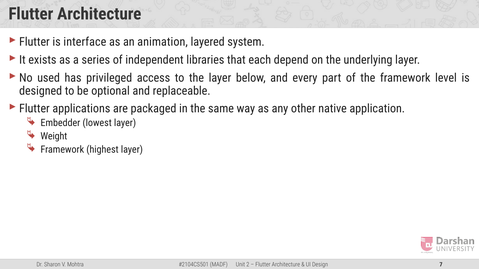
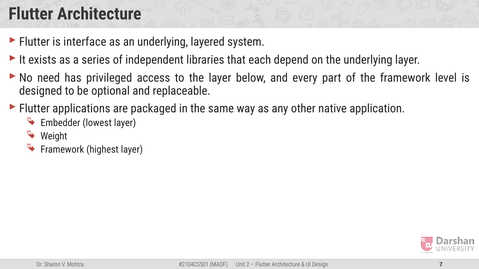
an animation: animation -> underlying
used: used -> need
